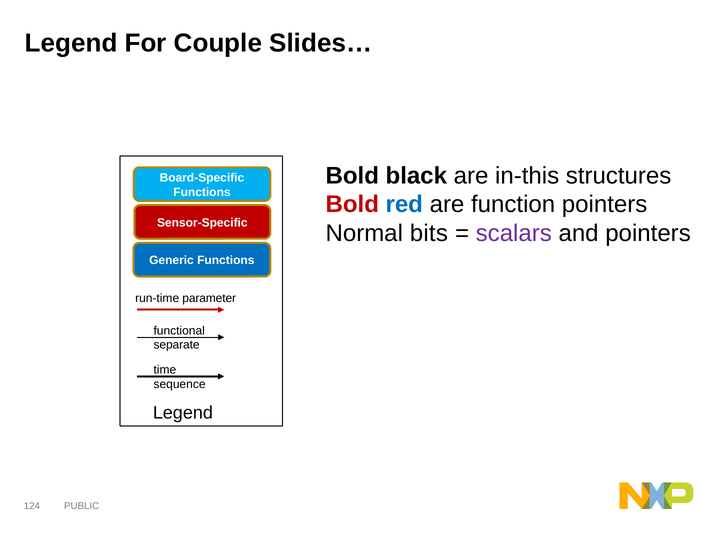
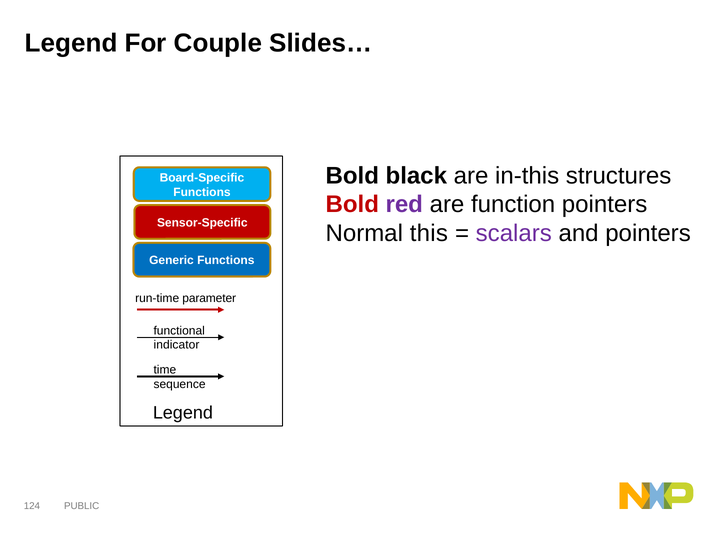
red colour: blue -> purple
bits: bits -> this
separate: separate -> indicator
